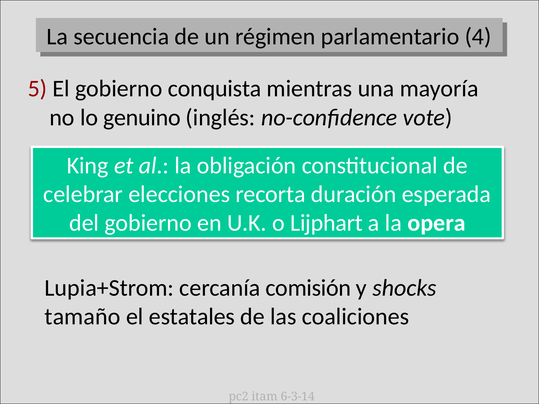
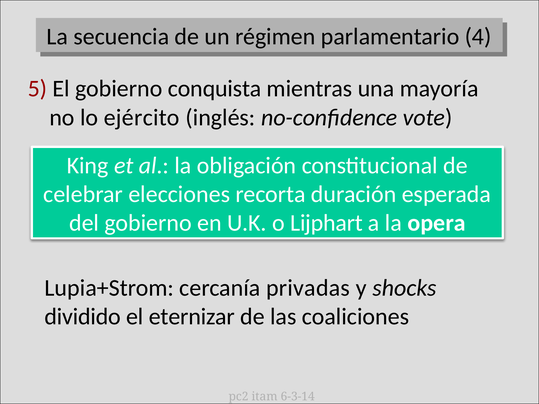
genuino: genuino -> ejército
comisión: comisión -> privadas
tamaño: tamaño -> dividido
estatales: estatales -> eternizar
